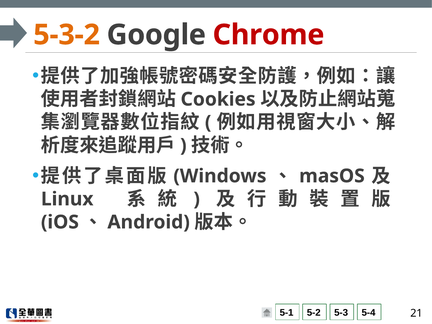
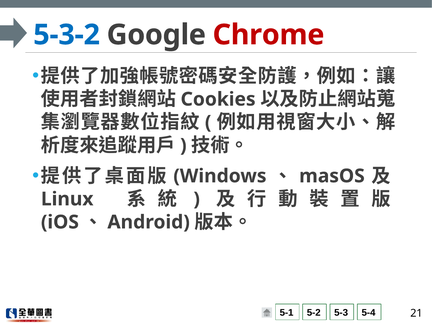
5-3-2 colour: orange -> blue
